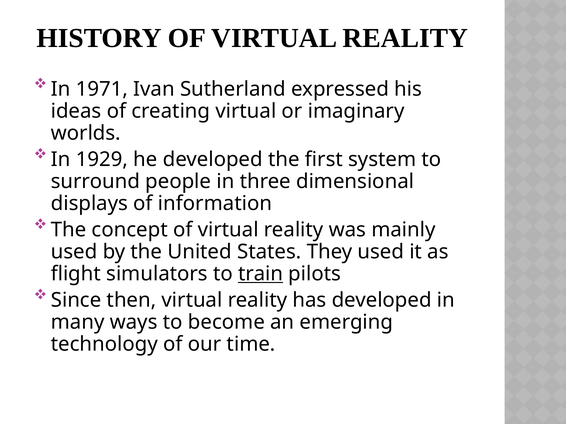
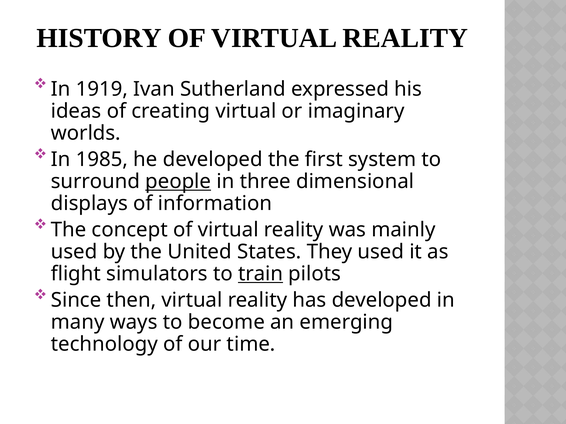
1971: 1971 -> 1919
1929: 1929 -> 1985
people underline: none -> present
